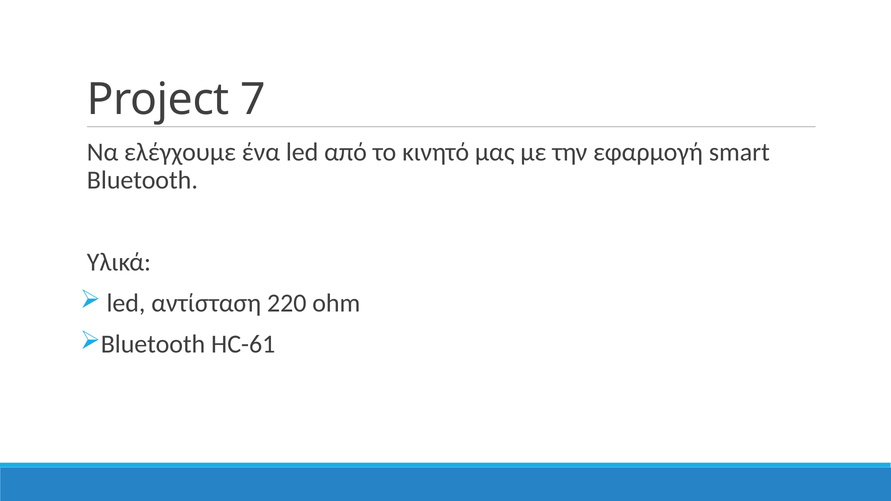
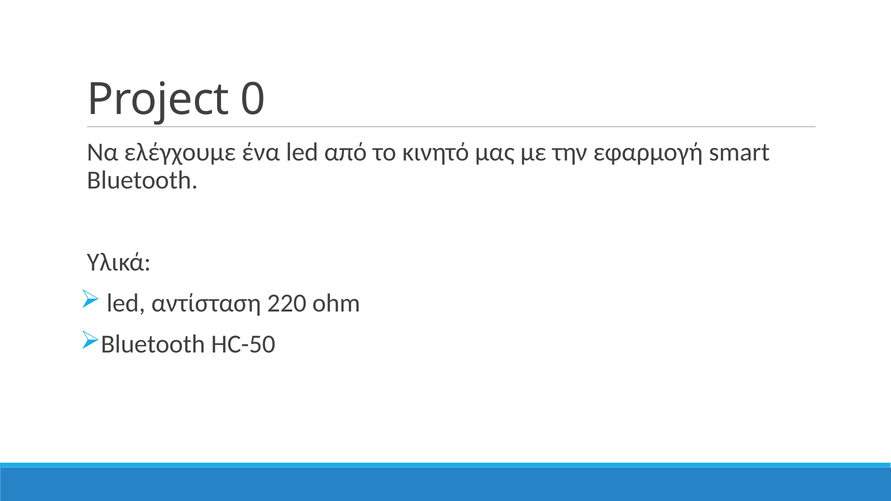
7: 7 -> 0
HC-61: HC-61 -> HC-50
